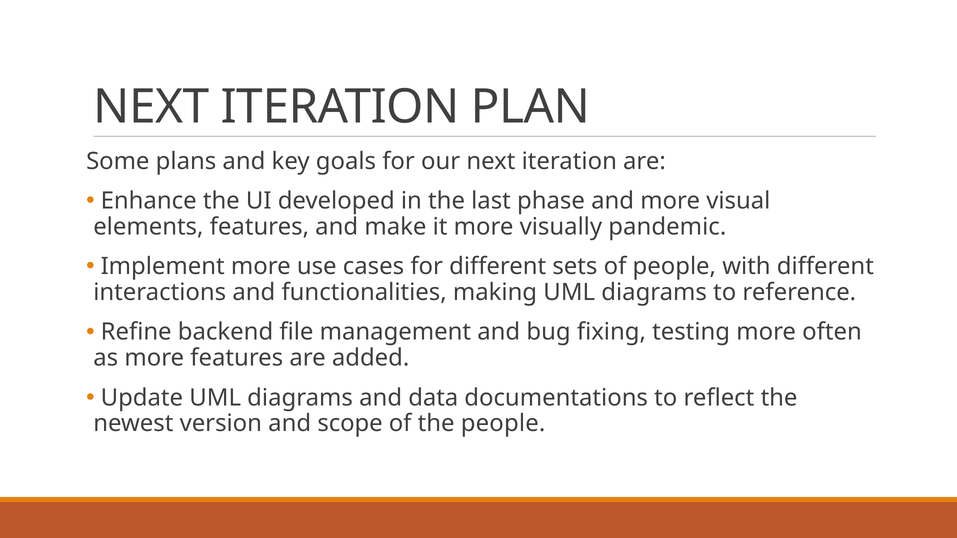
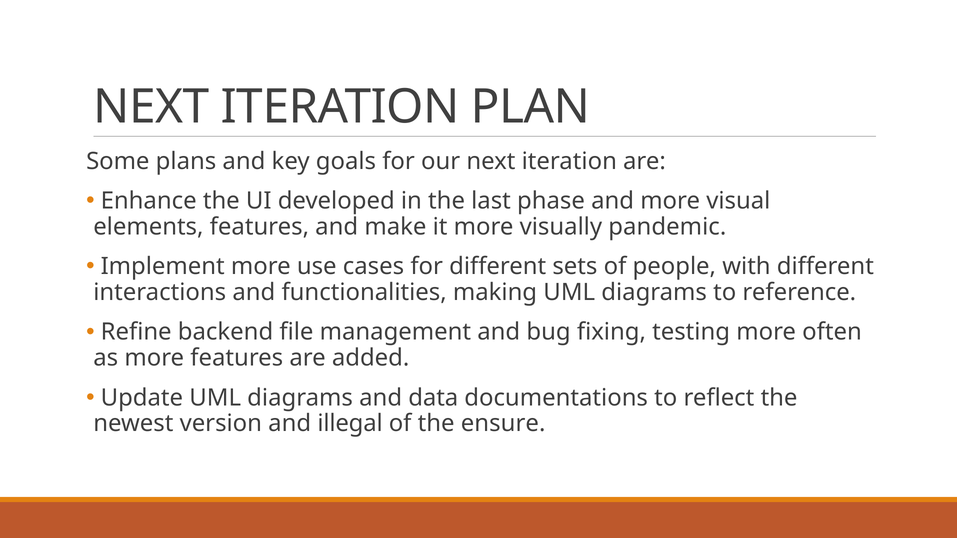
scope: scope -> illegal
the people: people -> ensure
